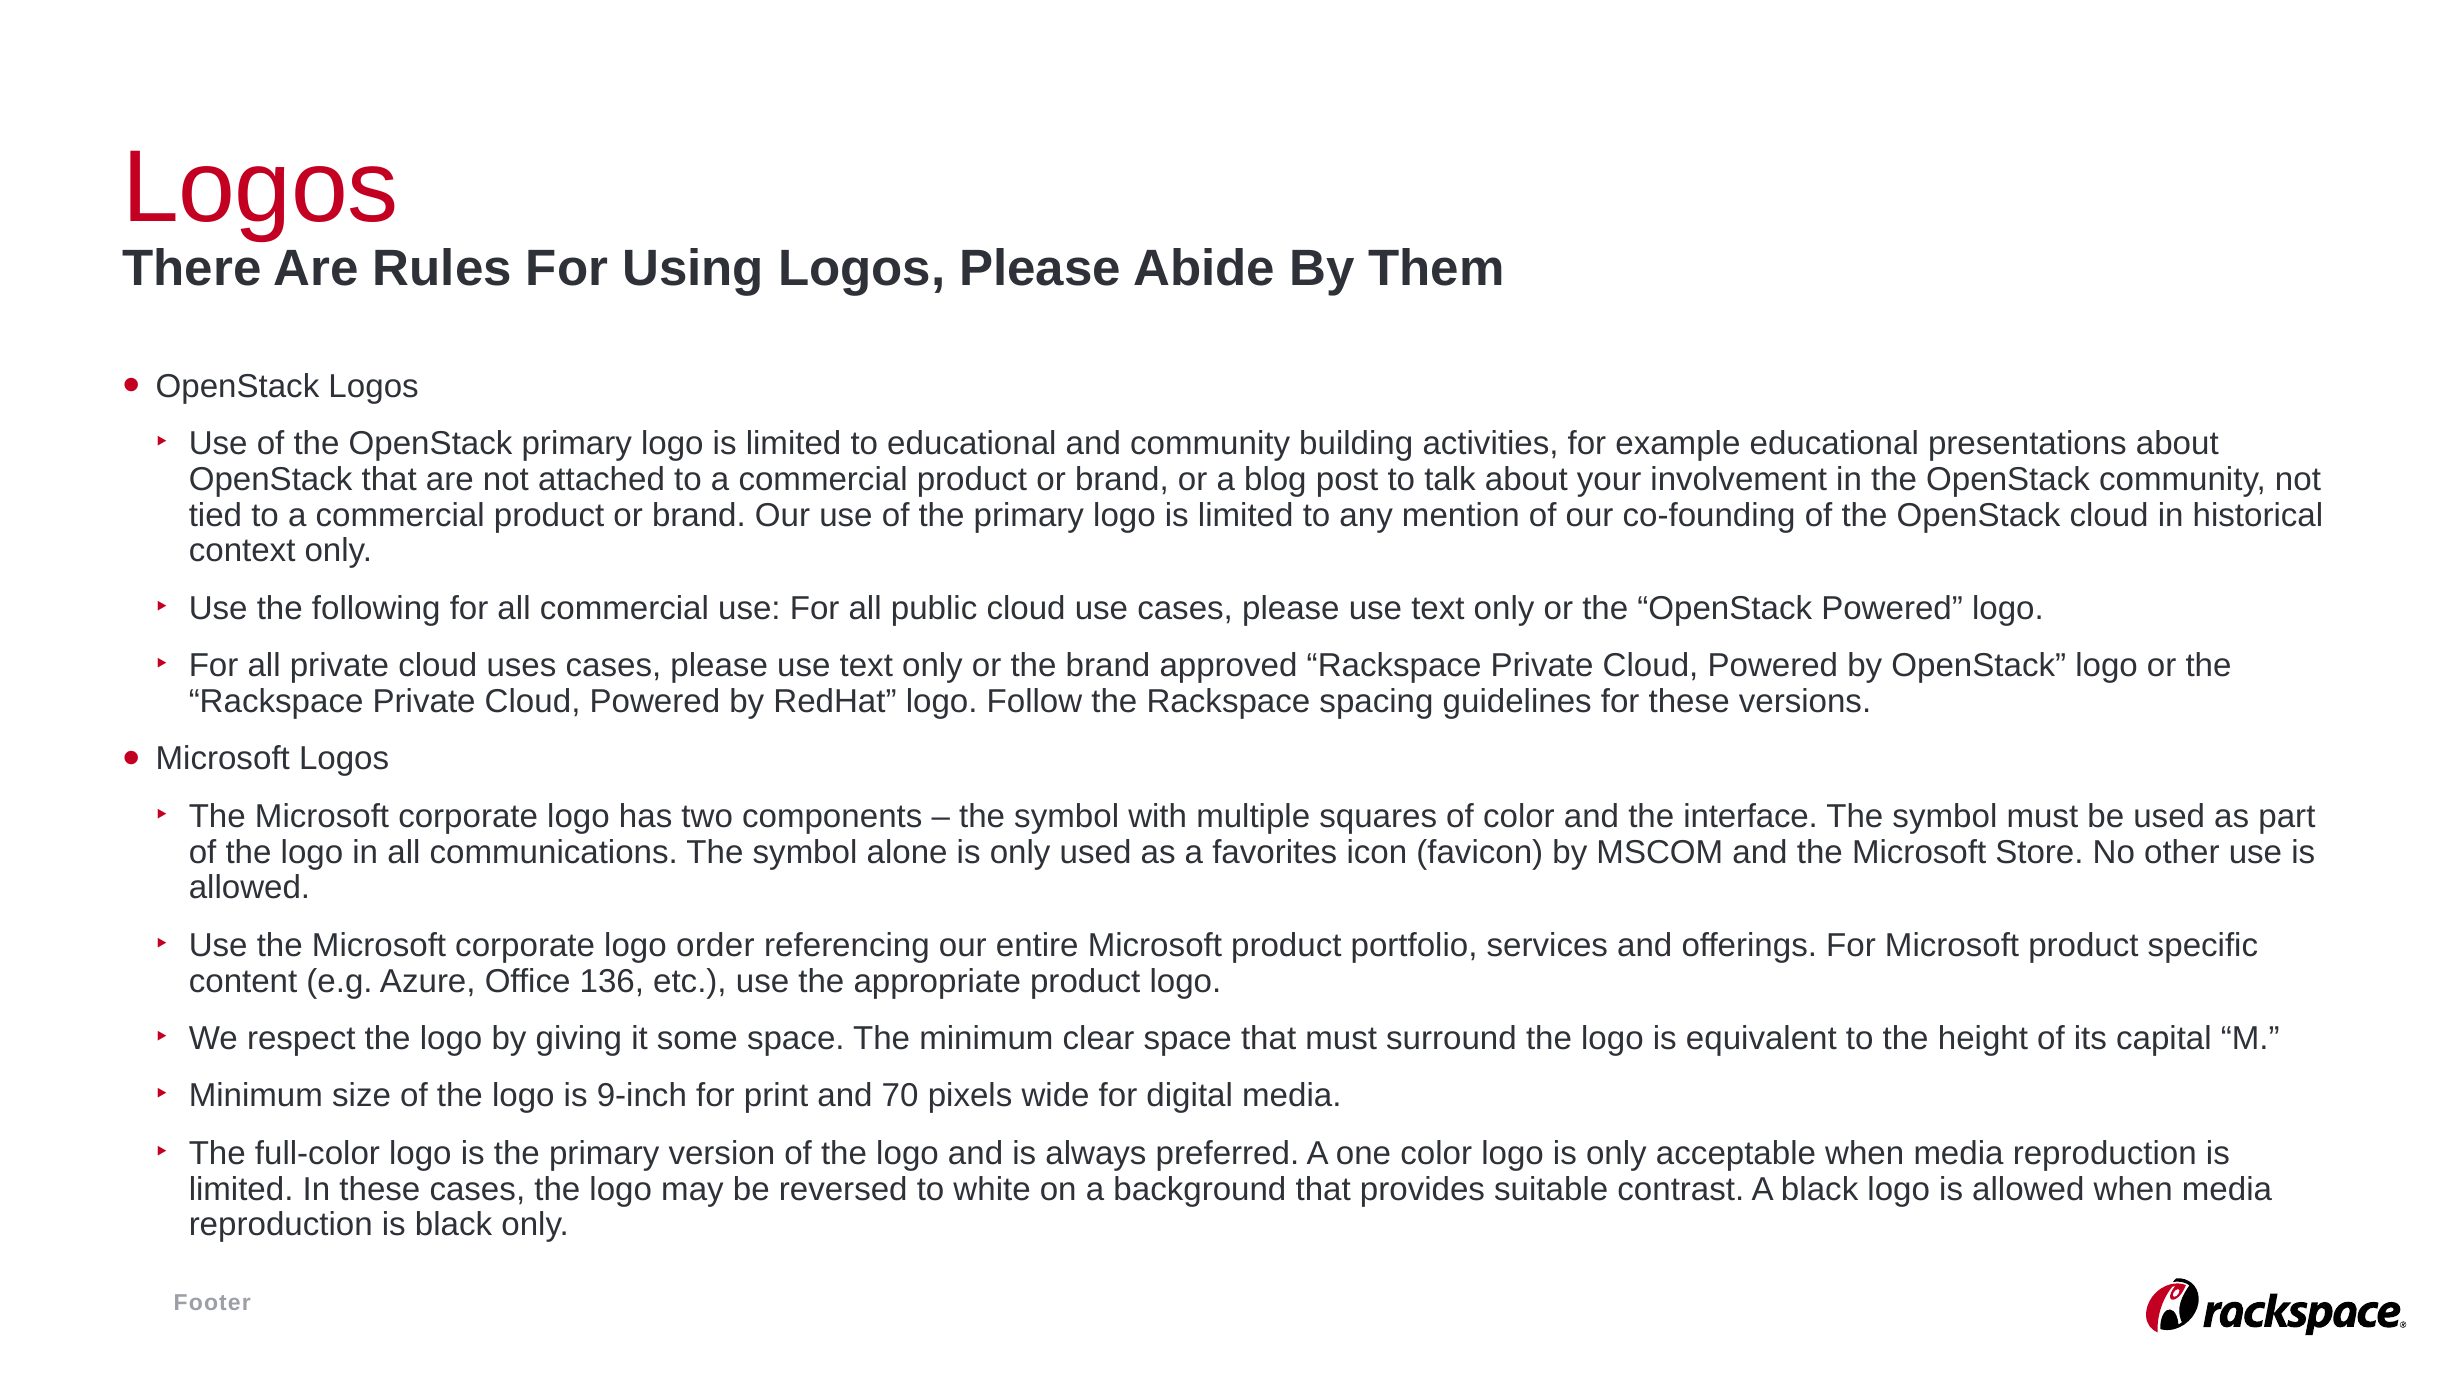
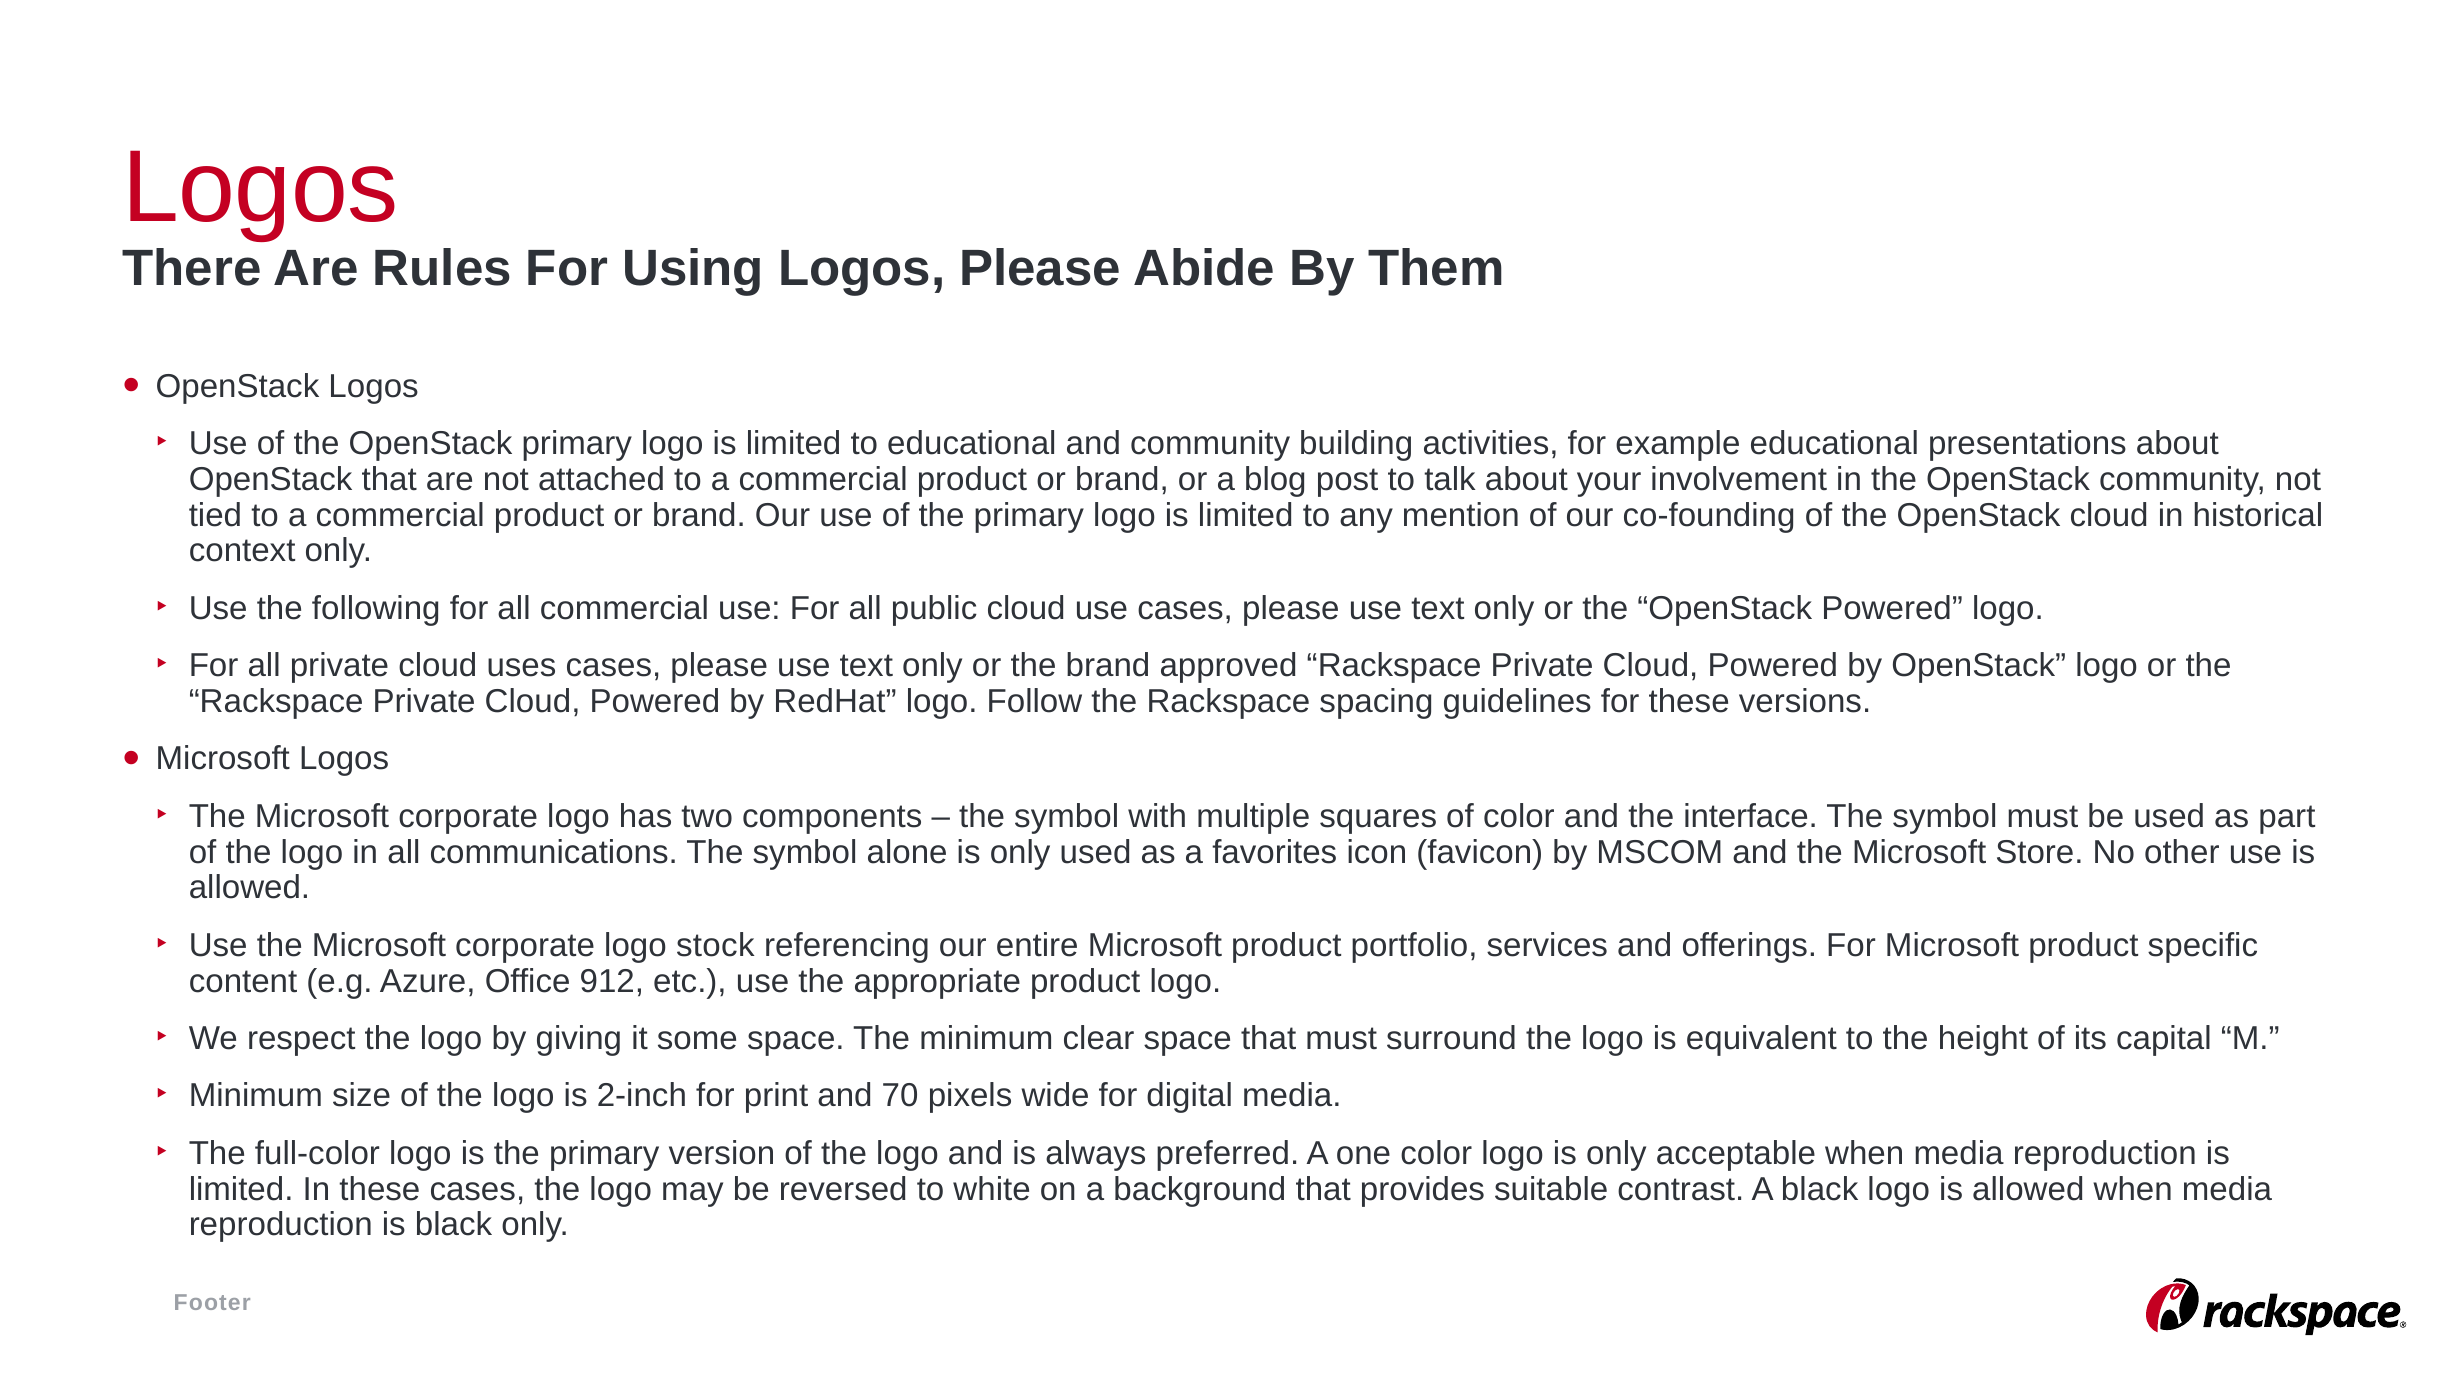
order: order -> stock
136: 136 -> 912
9-inch: 9-inch -> 2-inch
